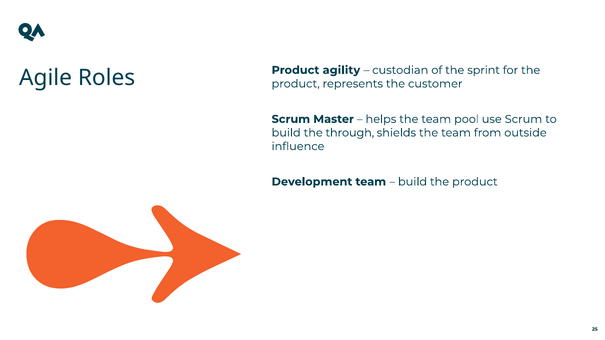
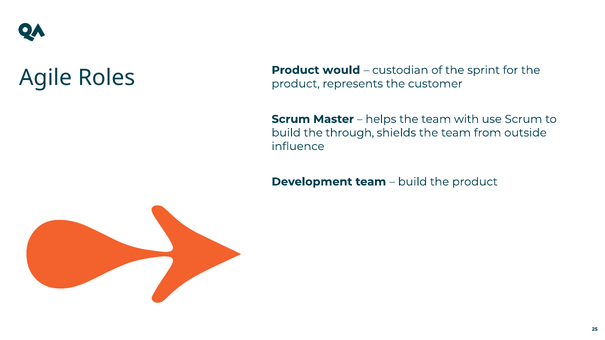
agility: agility -> would
pool: pool -> with
